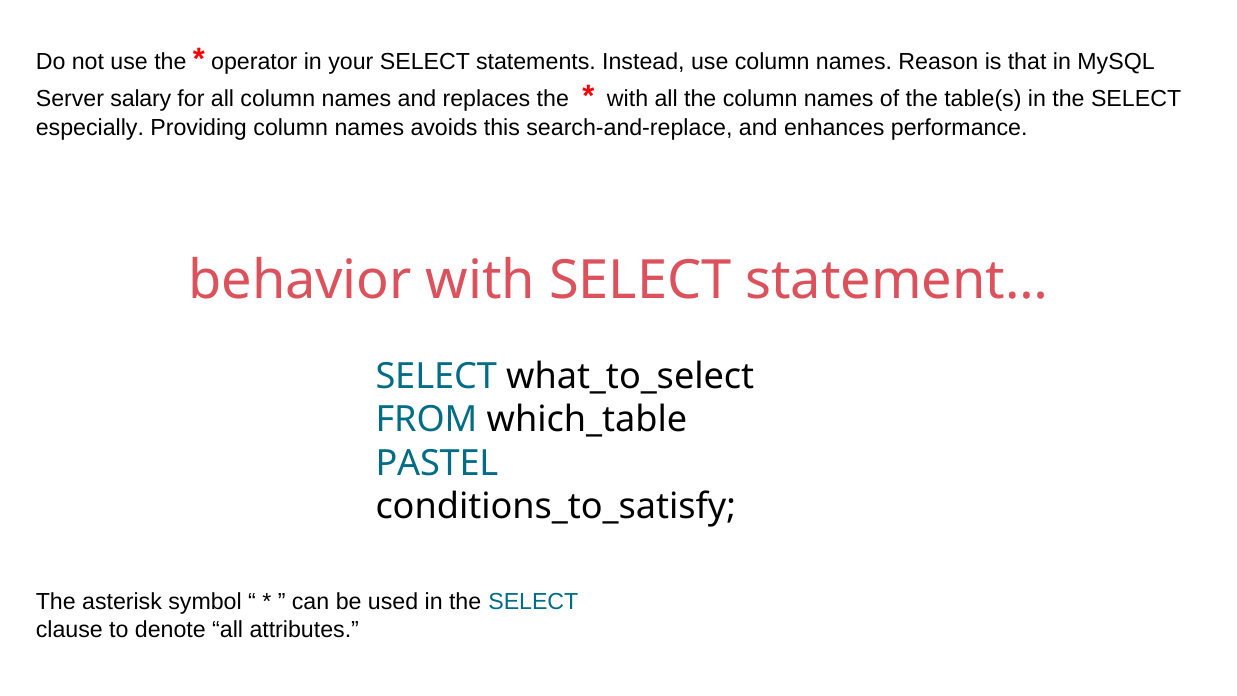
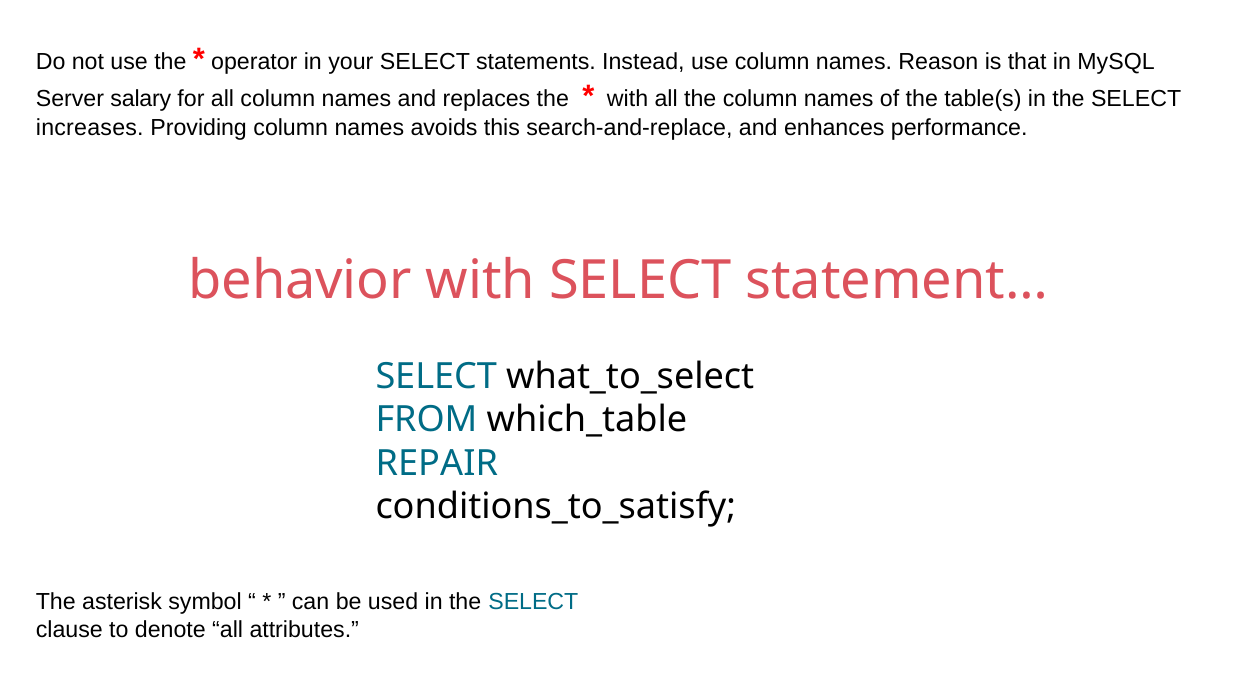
especially: especially -> increases
PASTEL: PASTEL -> REPAIR
